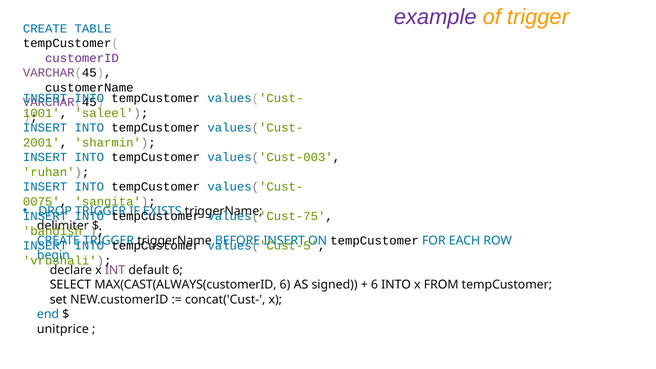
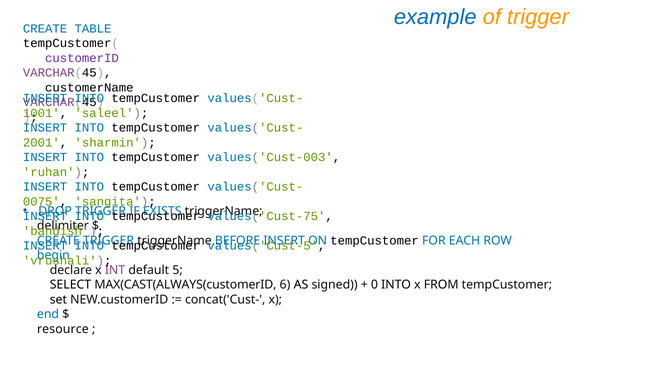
example colour: purple -> blue
default 6: 6 -> 5
6 at (375, 285): 6 -> 0
unitprice: unitprice -> resource
